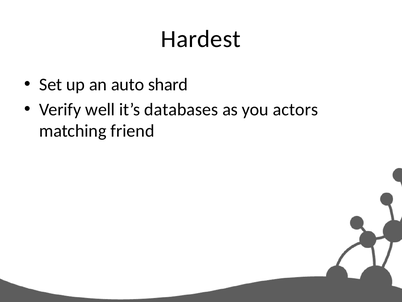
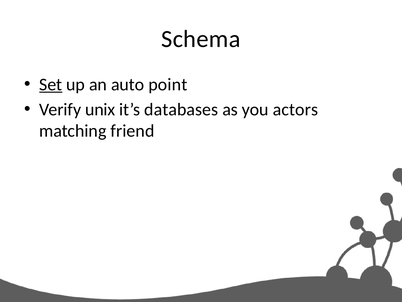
Hardest: Hardest -> Schema
Set underline: none -> present
shard: shard -> point
well: well -> unix
